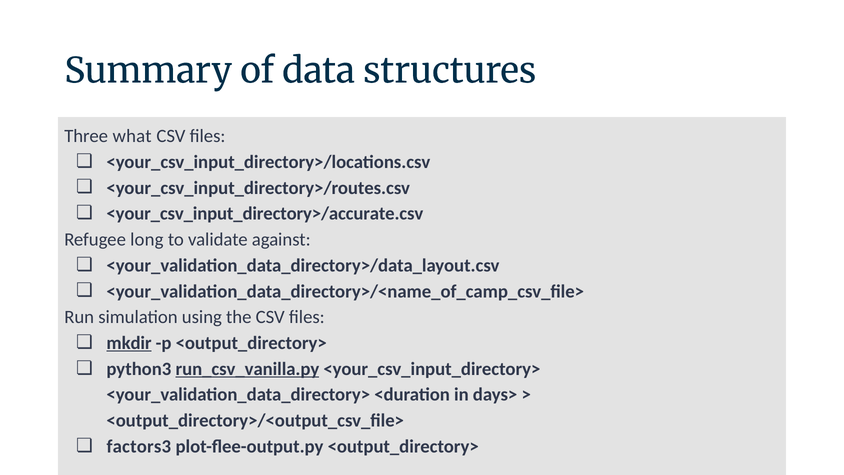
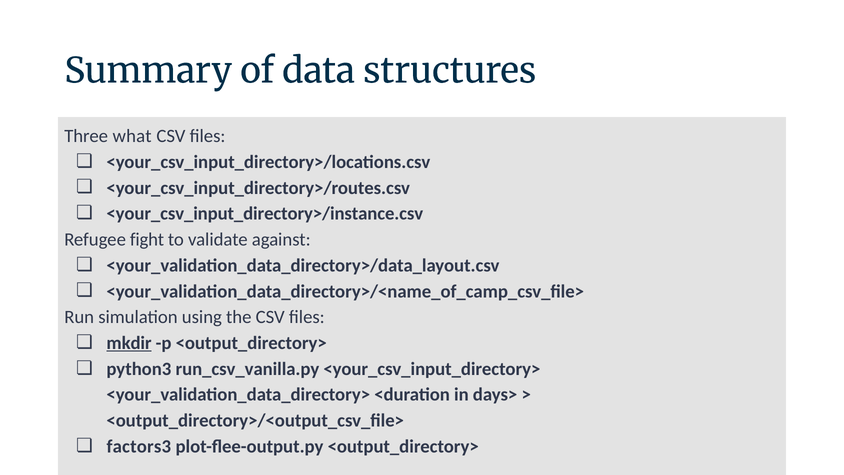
<your_csv_input_directory>/accurate.csv: <your_csv_input_directory>/accurate.csv -> <your_csv_input_directory>/instance.csv
long: long -> fight
run_csv_vanilla.py underline: present -> none
